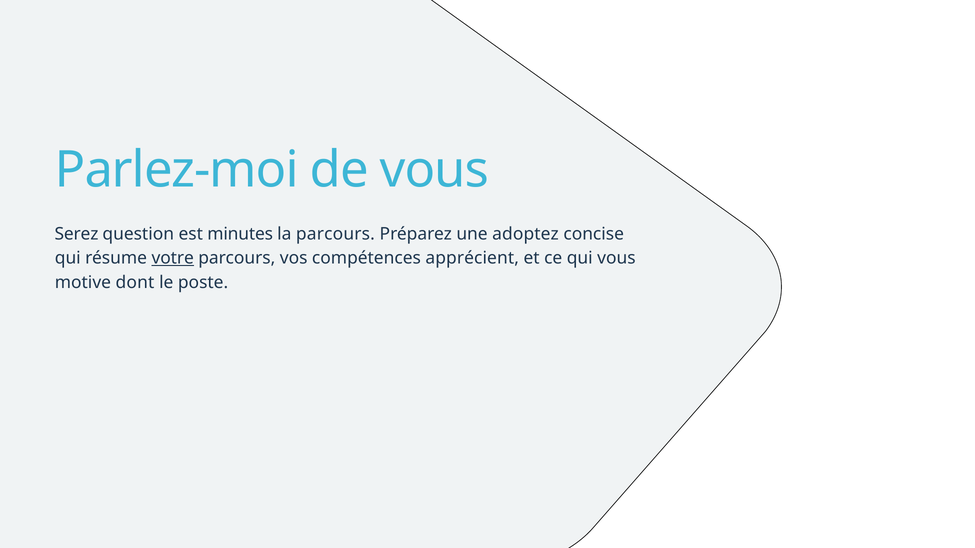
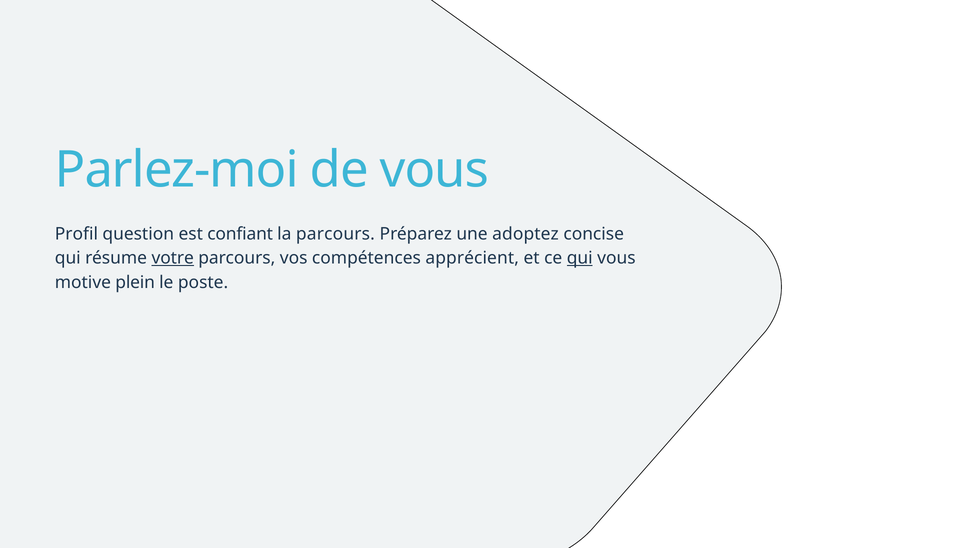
Serez: Serez -> Profil
minutes: minutes -> confiant
qui at (580, 258) underline: none -> present
dont: dont -> plein
